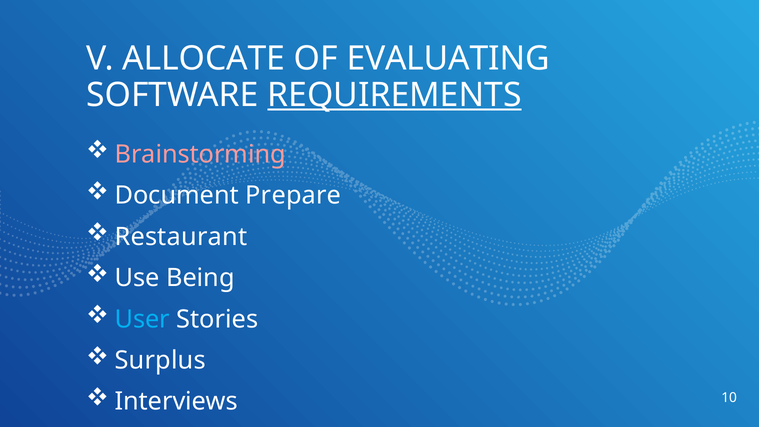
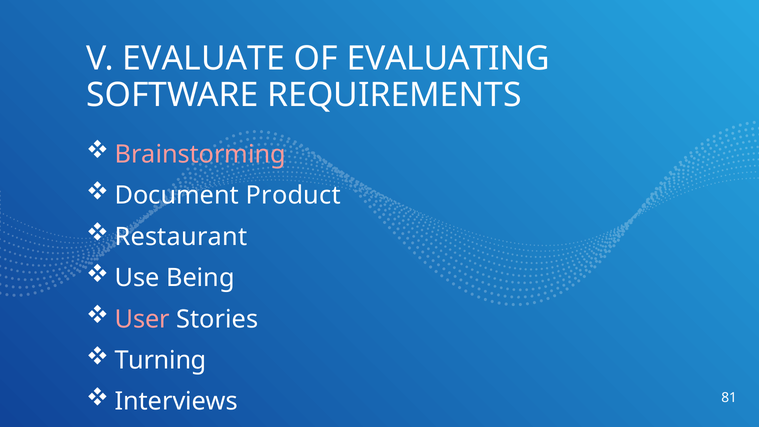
ALLOCATE: ALLOCATE -> EVALUATE
REQUIREMENTS underline: present -> none
Prepare: Prepare -> Product
User colour: light blue -> pink
Surplus: Surplus -> Turning
10: 10 -> 81
